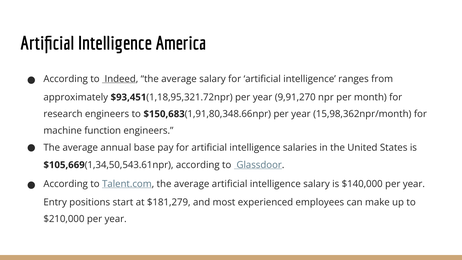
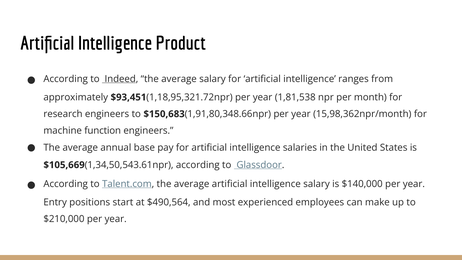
America: America -> Product
9,91,270: 9,91,270 -> 1,81,538
$181,279: $181,279 -> $490,564
